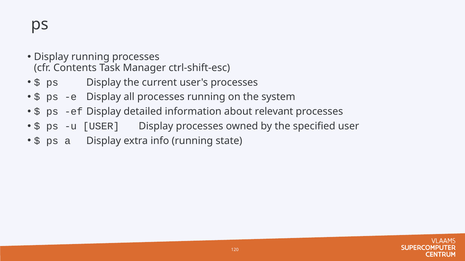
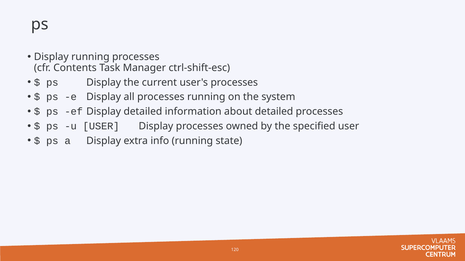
about relevant: relevant -> detailed
